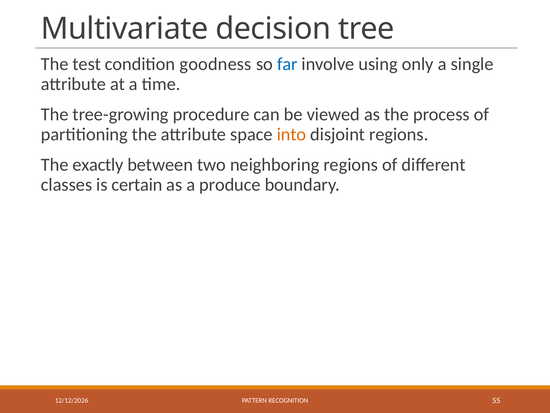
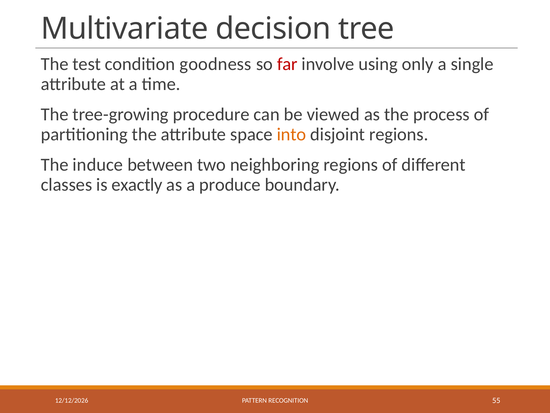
far colour: blue -> red
exactly: exactly -> induce
certain: certain -> exactly
